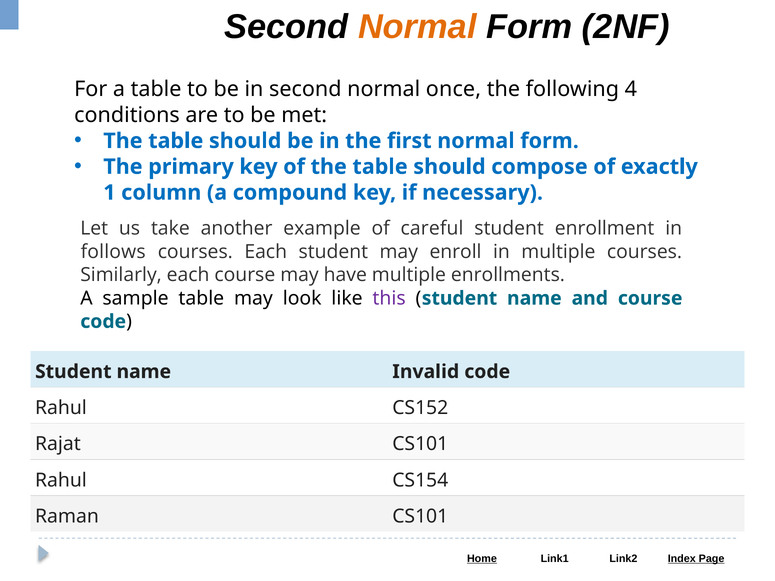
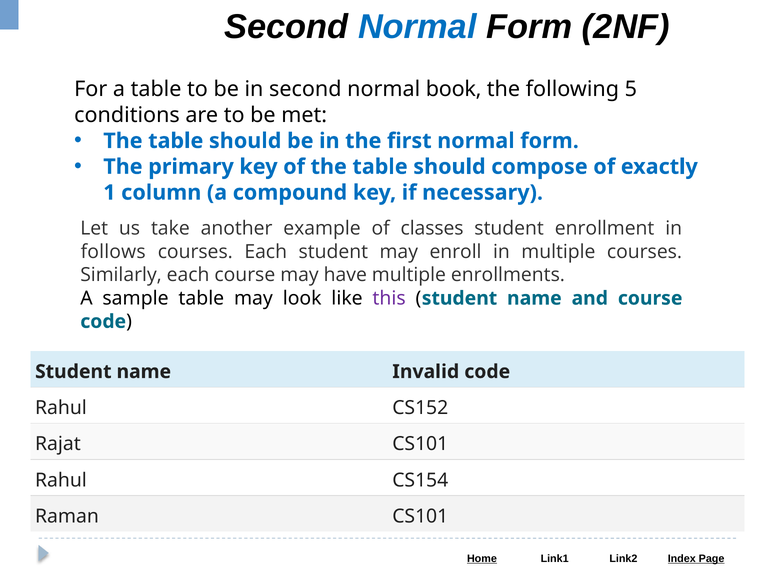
Normal at (417, 27) colour: orange -> blue
once: once -> book
4: 4 -> 5
careful: careful -> classes
